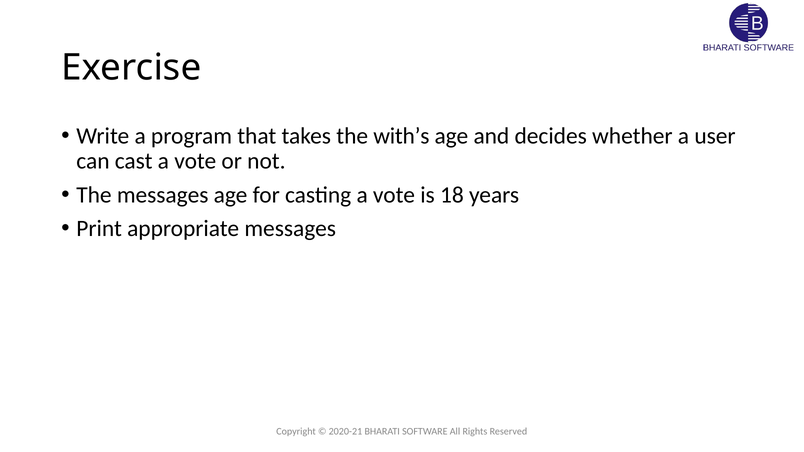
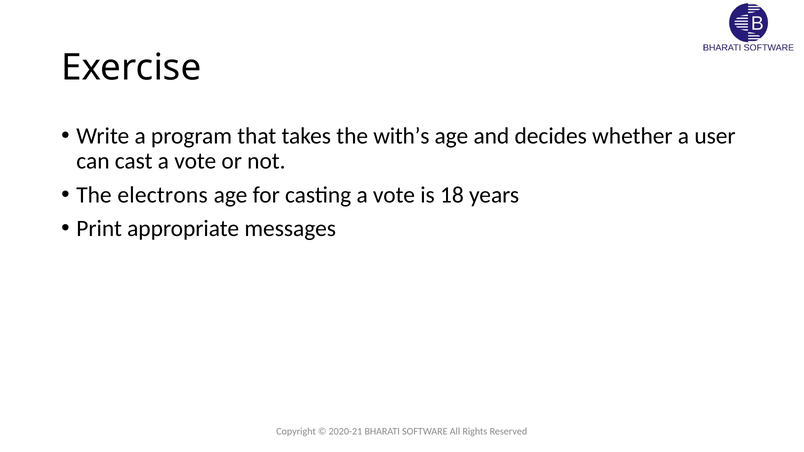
The messages: messages -> electrons
